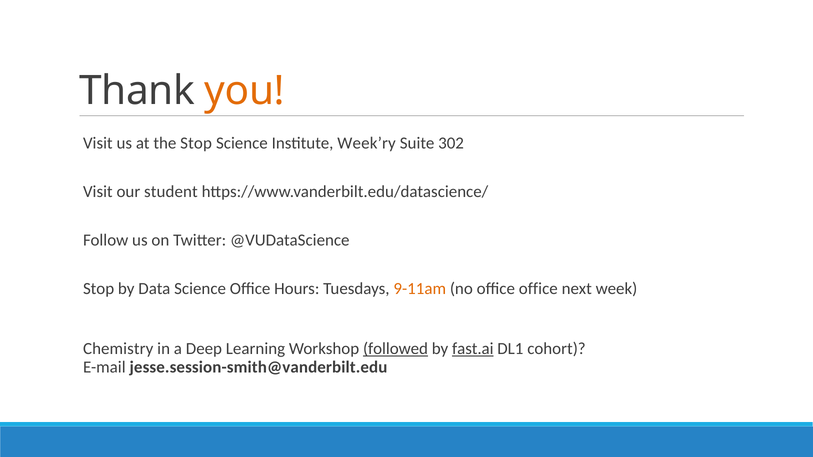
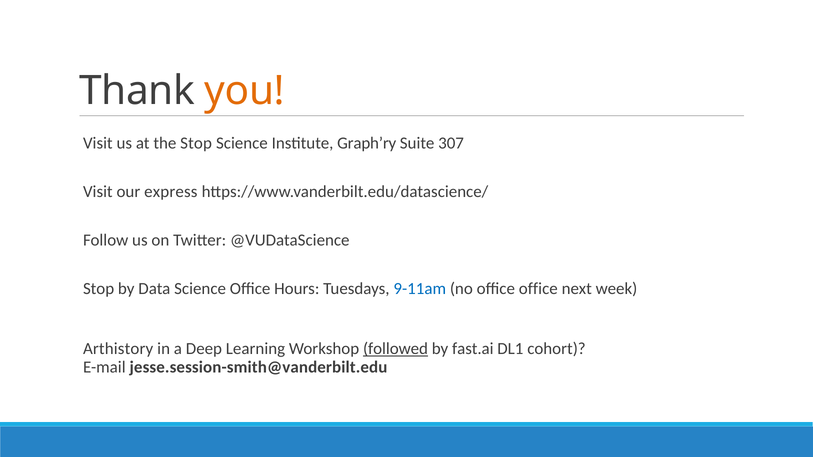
Week’ry: Week’ry -> Graph’ry
302: 302 -> 307
student: student -> express
9-11am colour: orange -> blue
Chemistry: Chemistry -> Arthistory
fast.ai underline: present -> none
